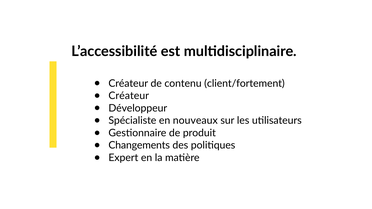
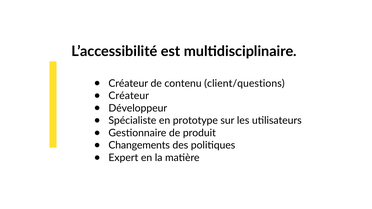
client/fortement: client/fortement -> client/questions
nouveaux: nouveaux -> prototype
